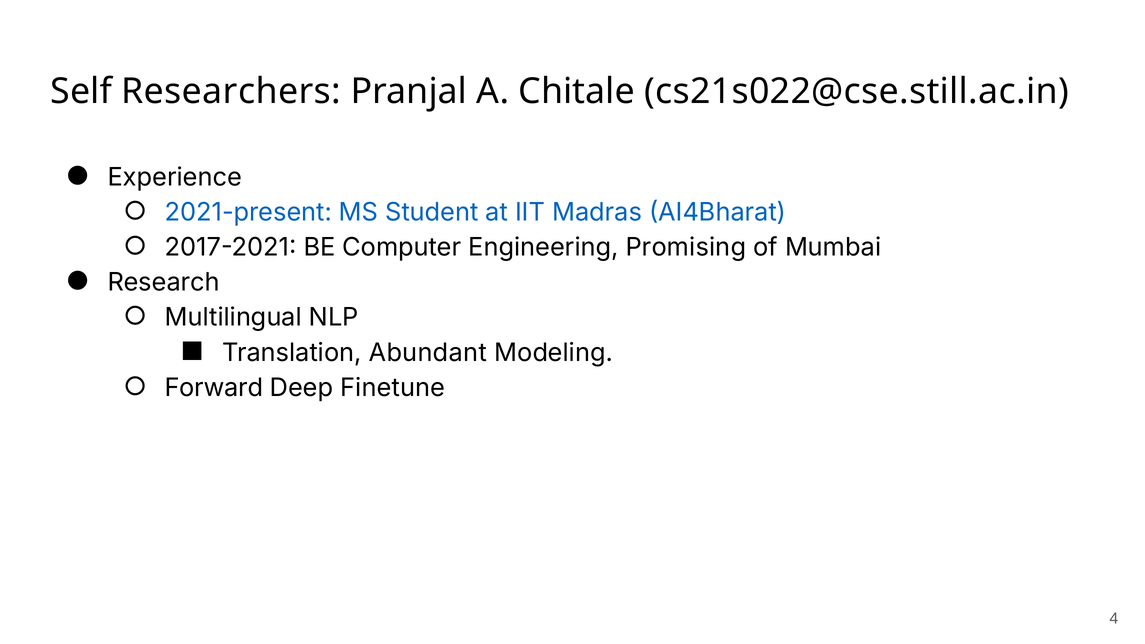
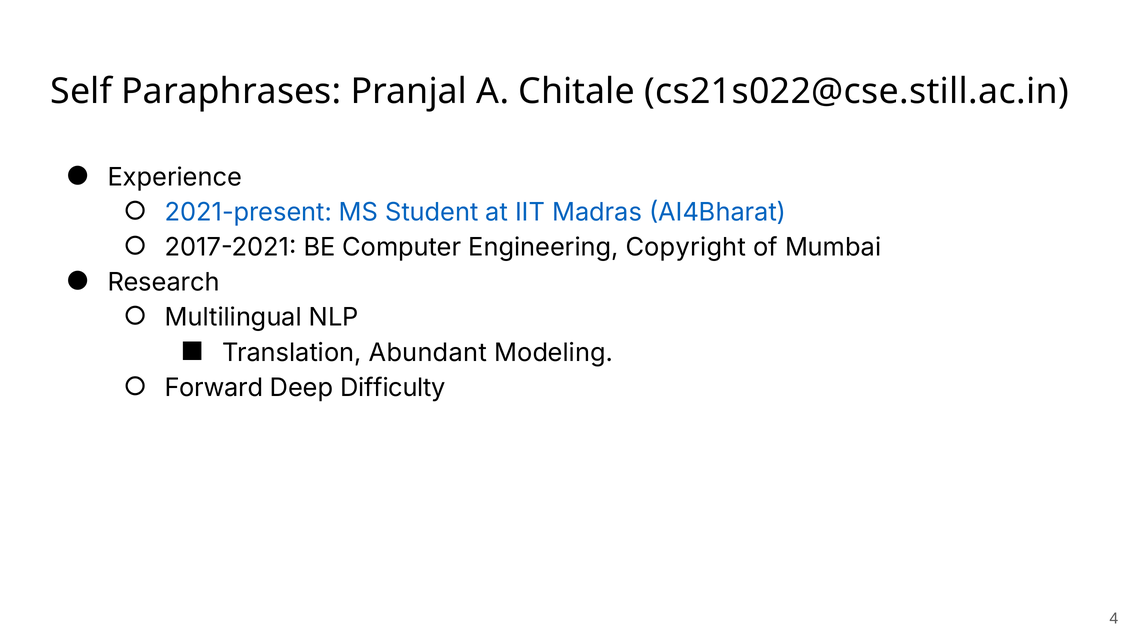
Researchers: Researchers -> Paraphrases
Promising: Promising -> Copyright
Finetune: Finetune -> Difficulty
